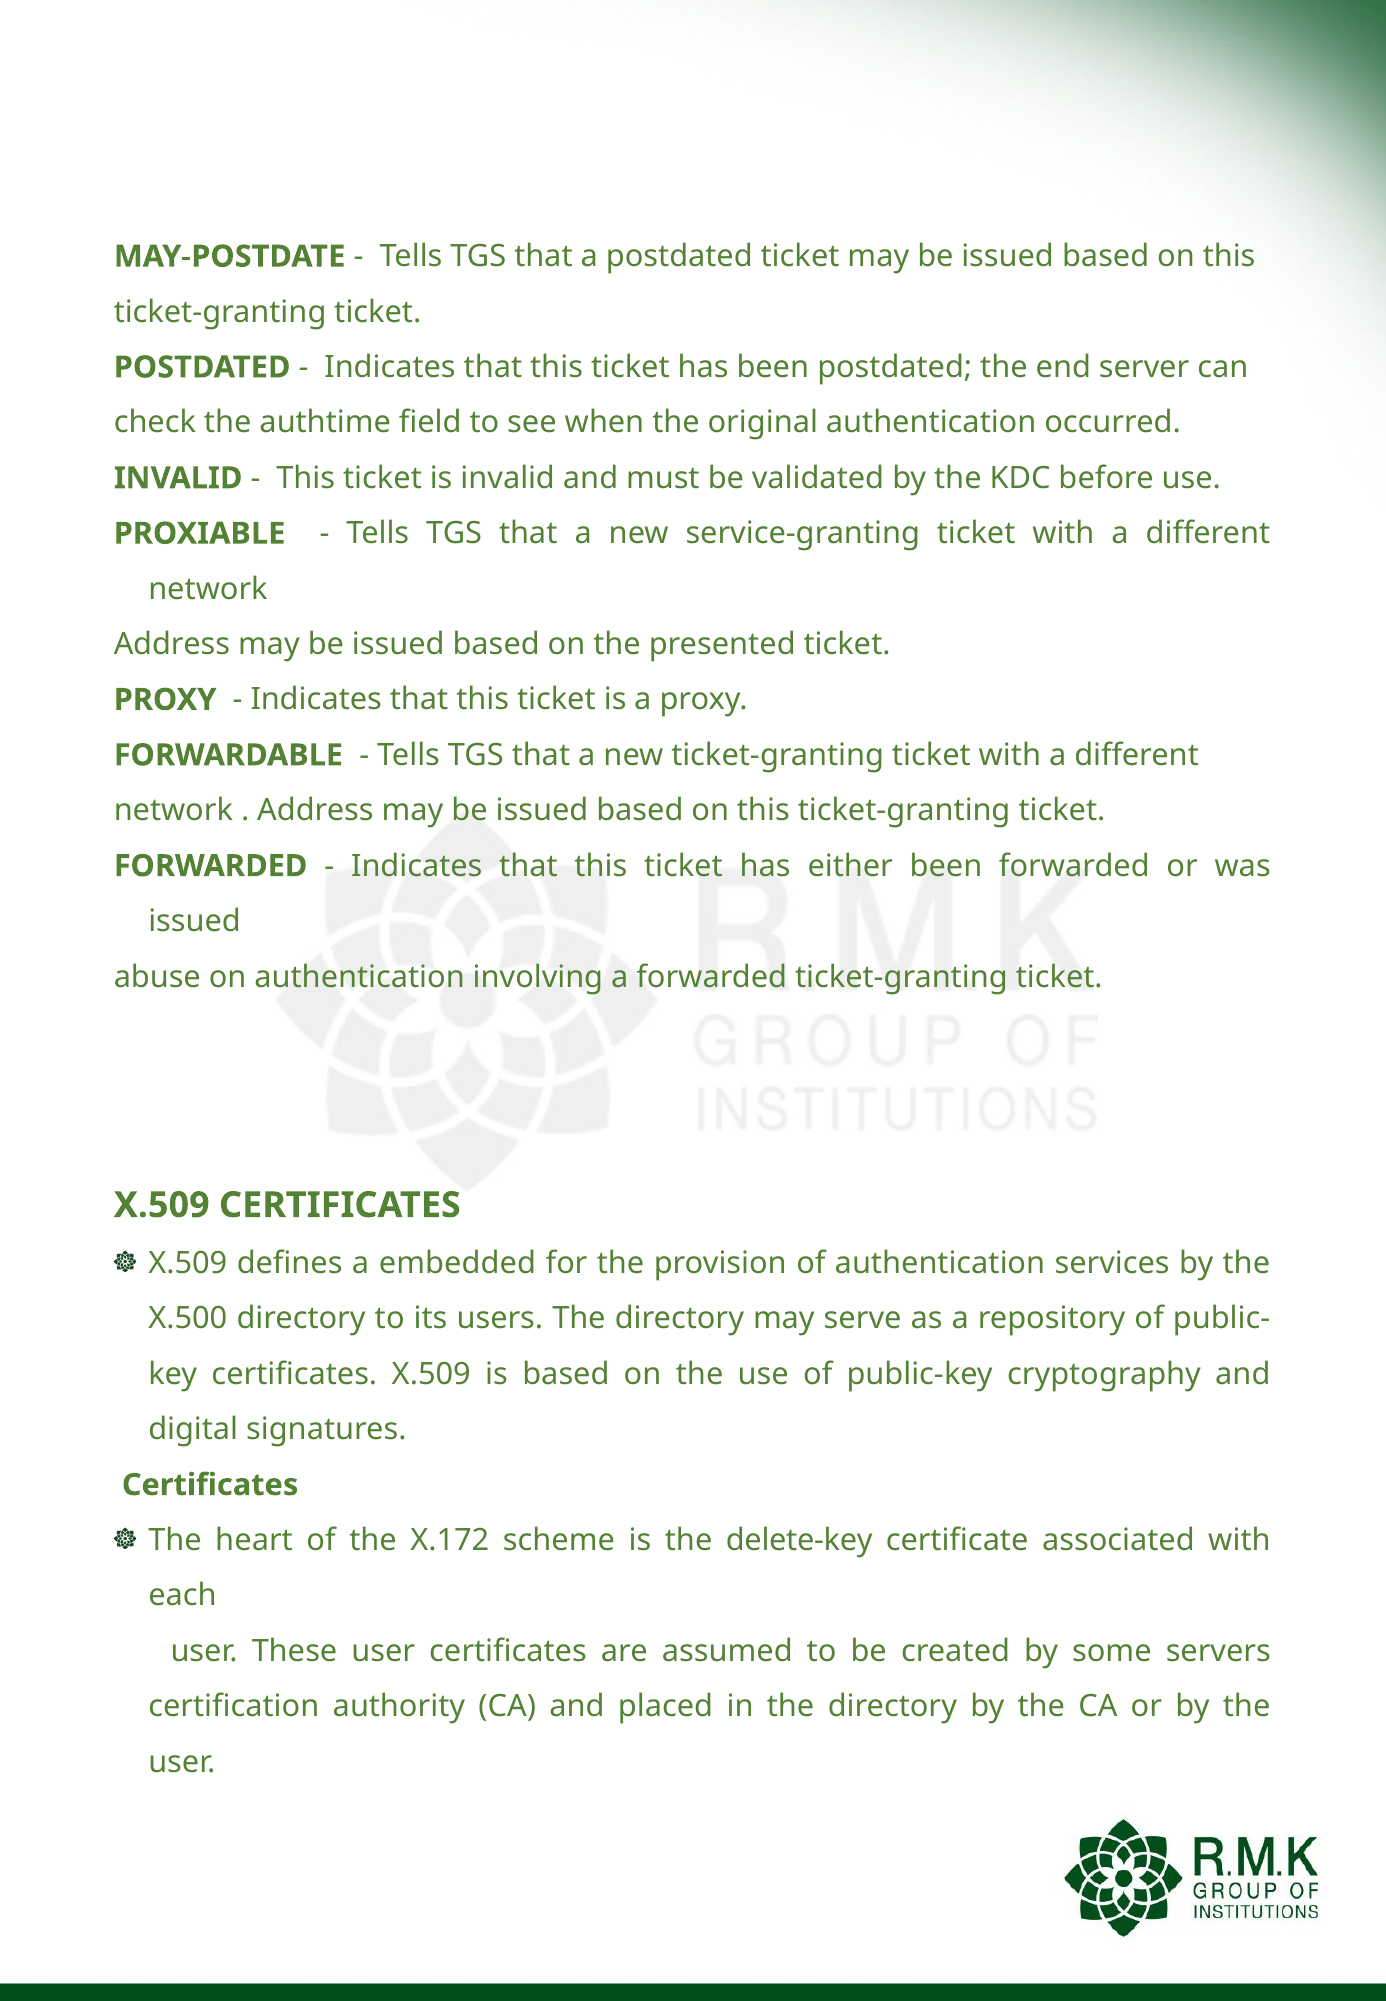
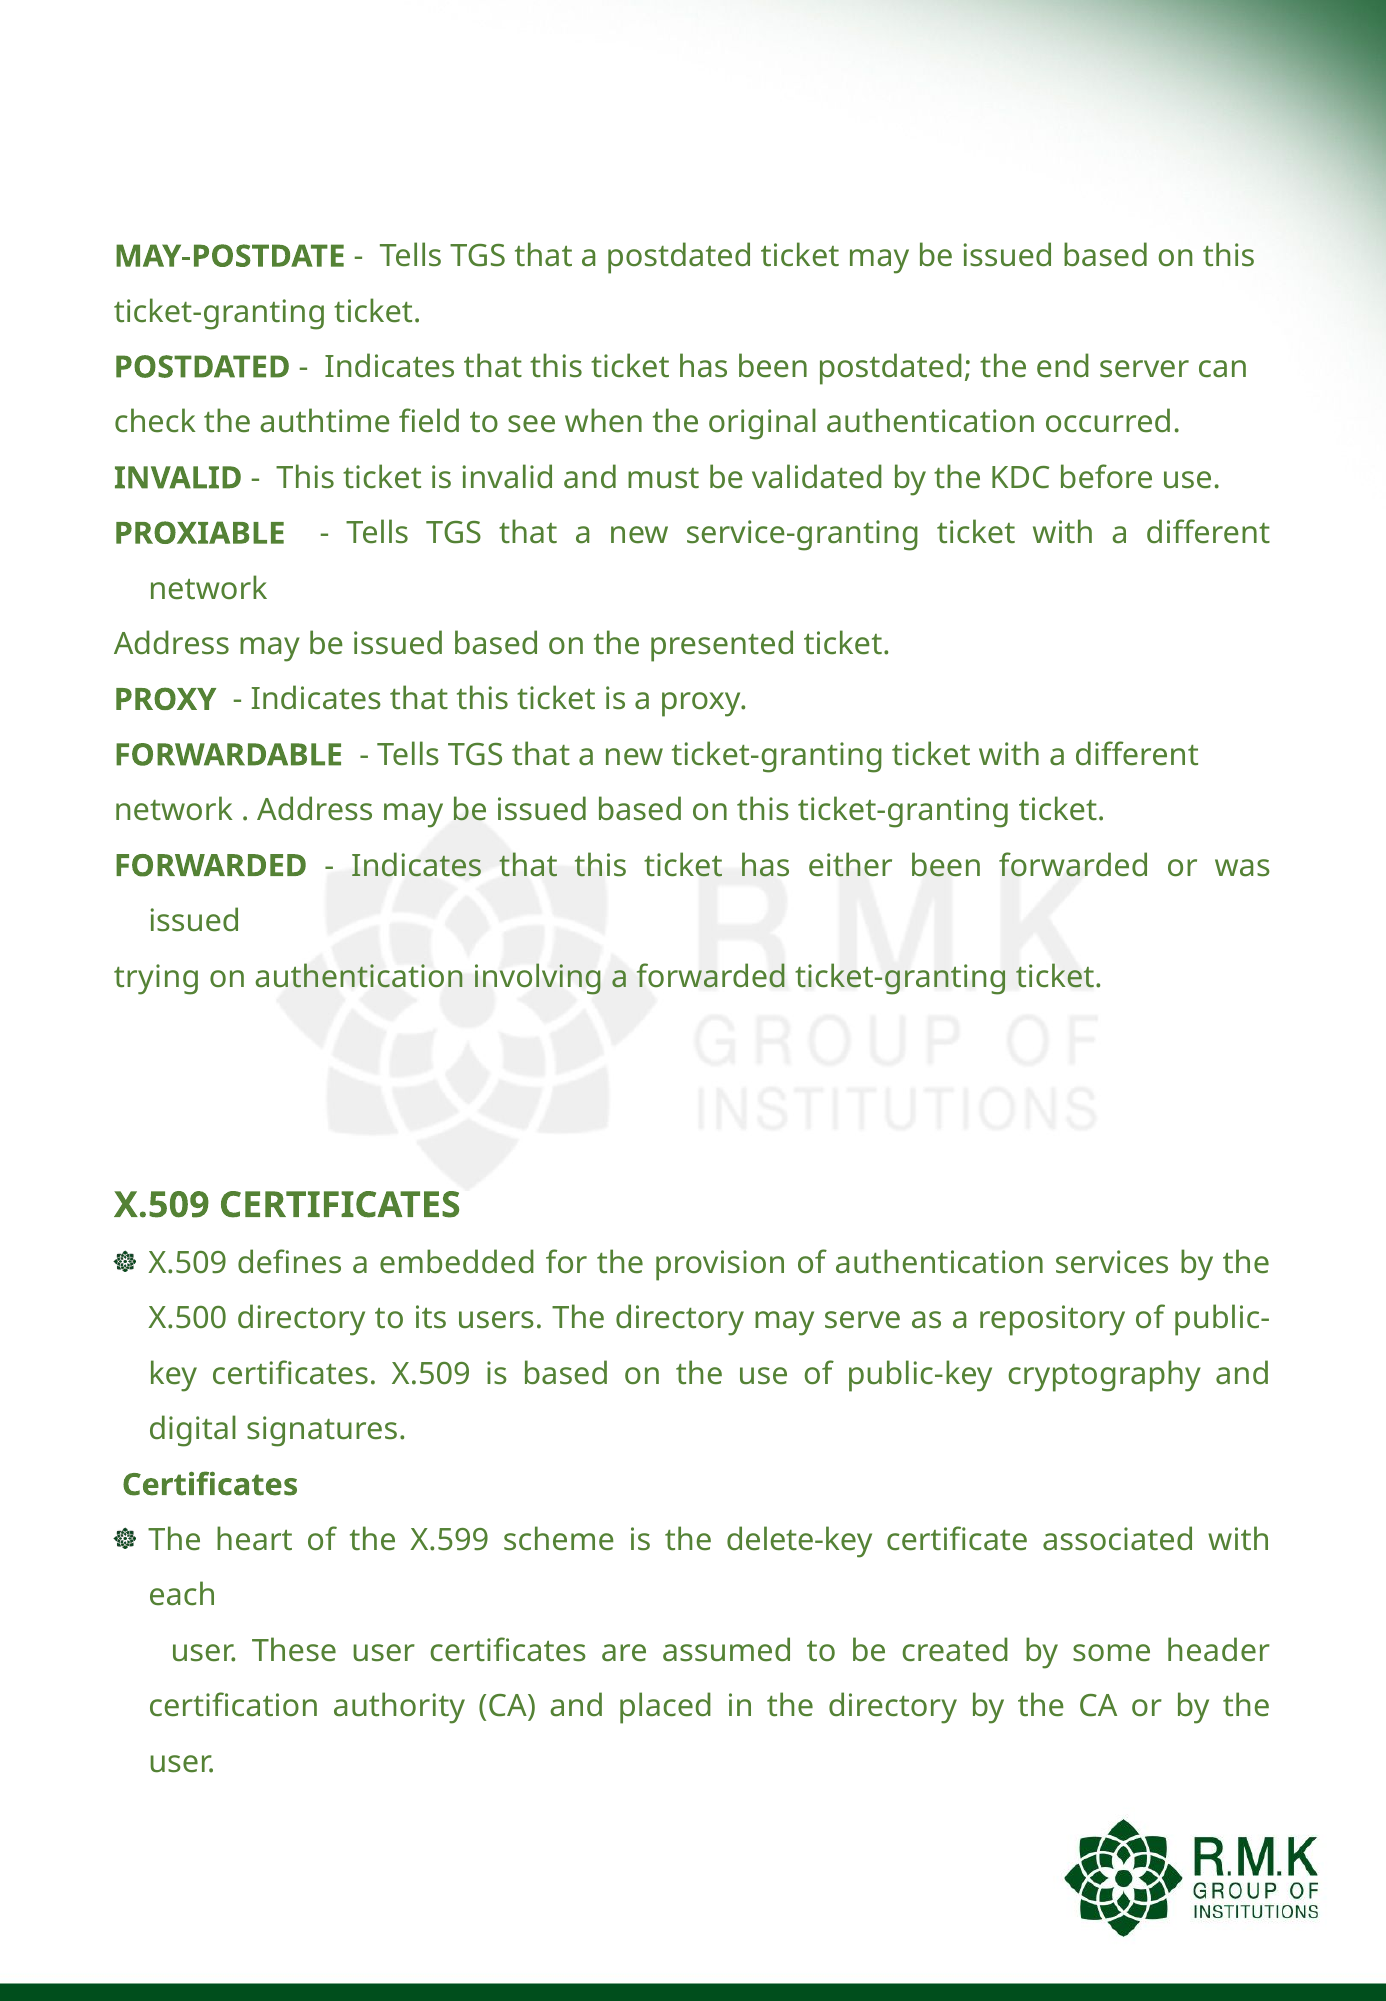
abuse: abuse -> trying
X.172: X.172 -> X.599
servers: servers -> header
